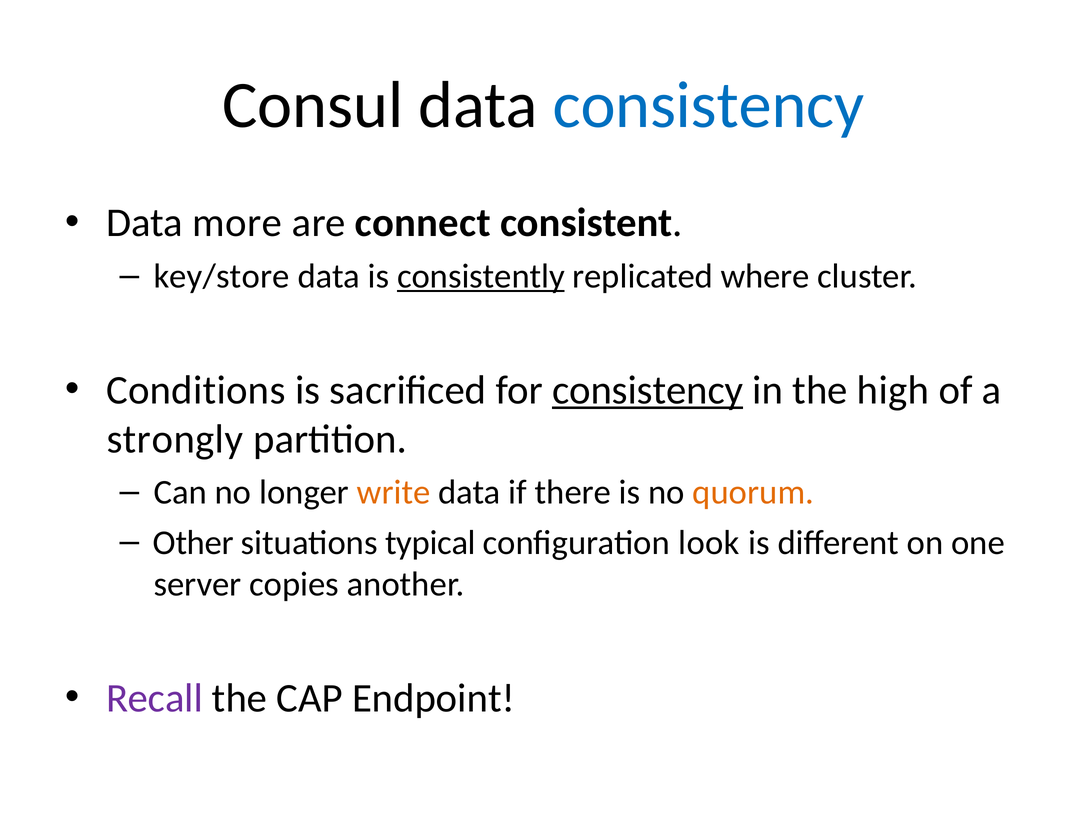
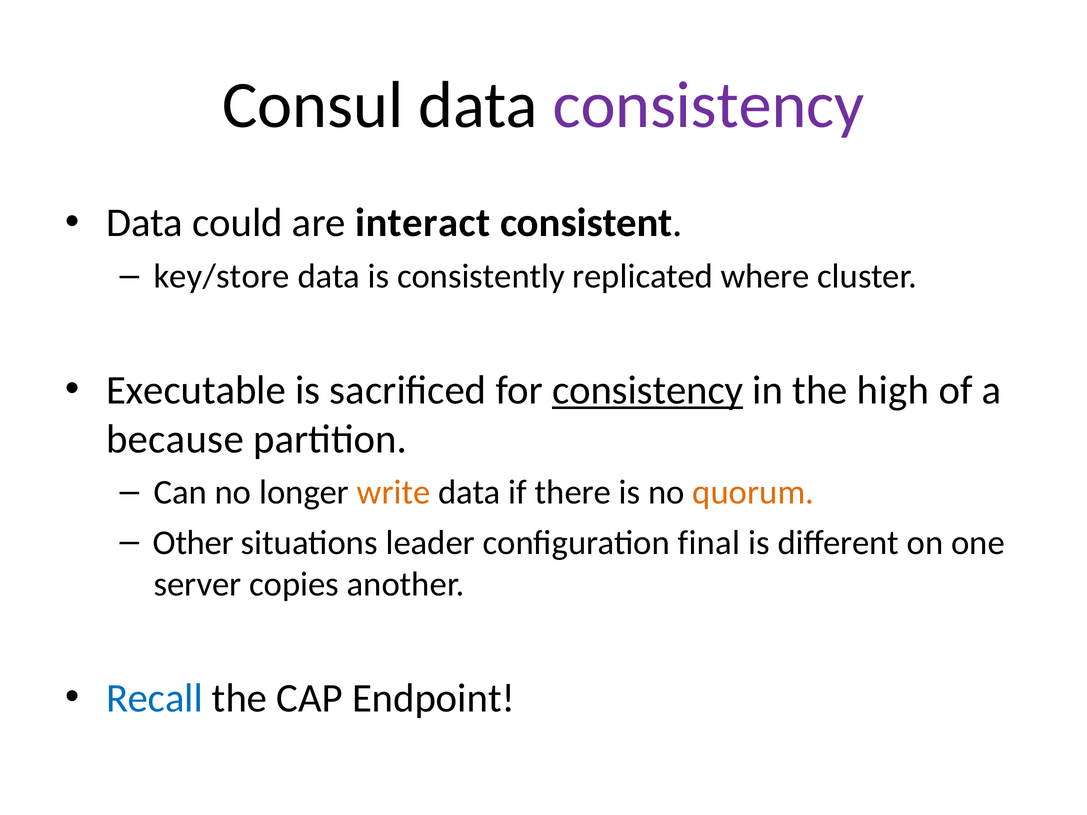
consistency at (708, 105) colour: blue -> purple
more: more -> could
connect: connect -> interact
consistently underline: present -> none
Conditions: Conditions -> Executable
strongly: strongly -> because
typical: typical -> leader
look: look -> final
Recall colour: purple -> blue
